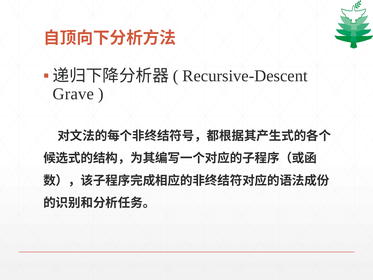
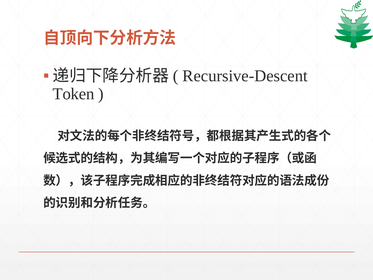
Grave: Grave -> Token
